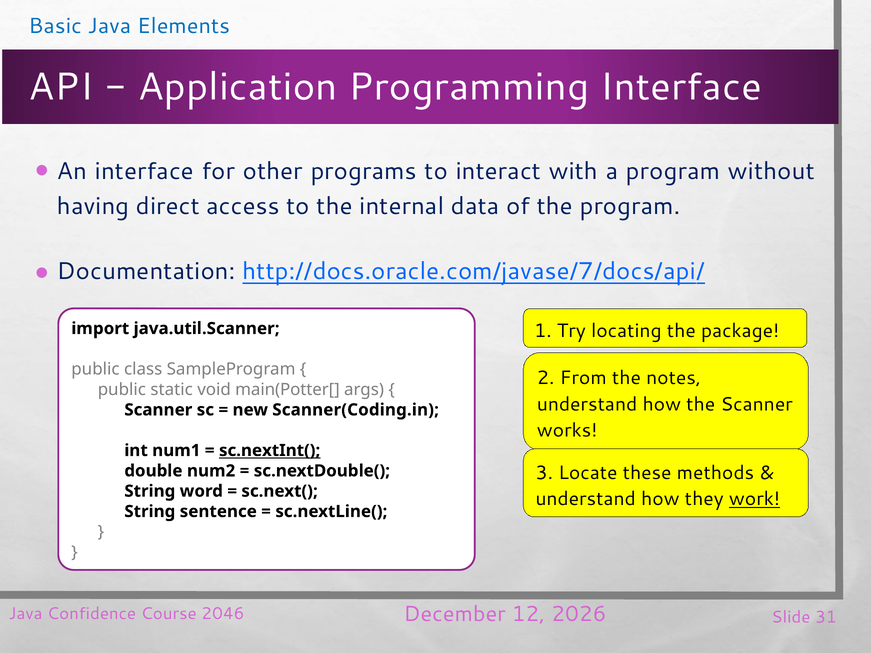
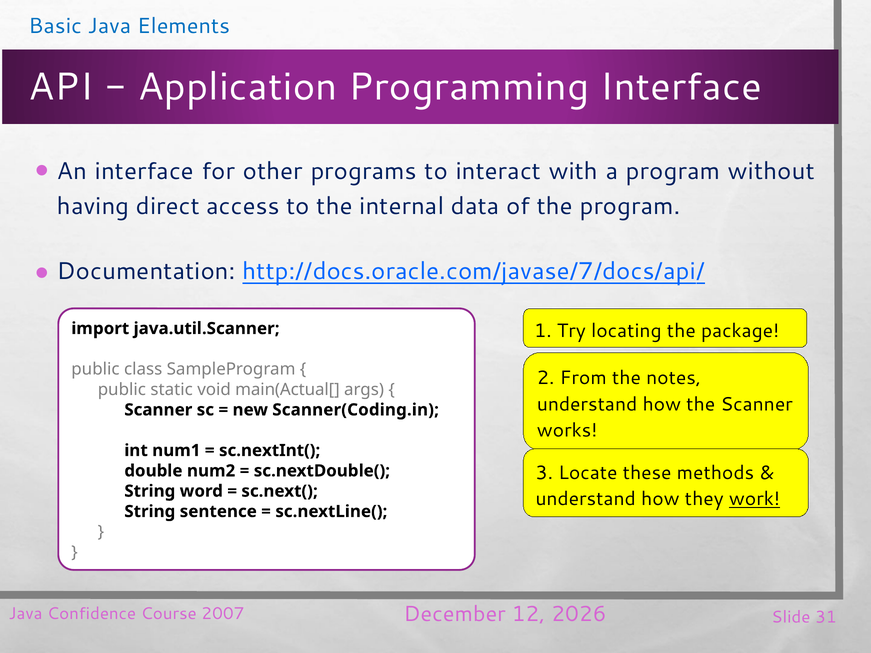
main(Potter[: main(Potter[ -> main(Actual[
sc.nextInt( underline: present -> none
2046: 2046 -> 2007
